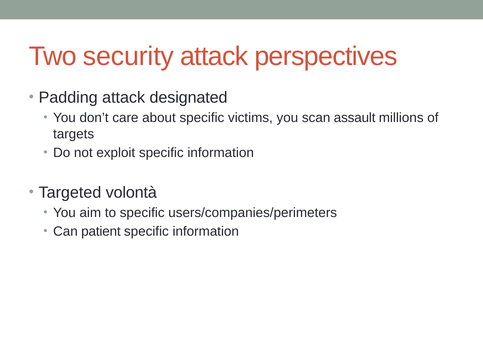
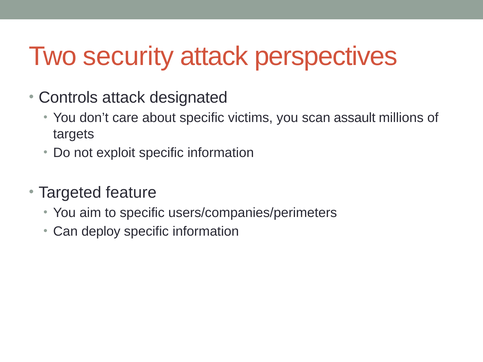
Padding: Padding -> Controls
volontà: volontà -> feature
patient: patient -> deploy
